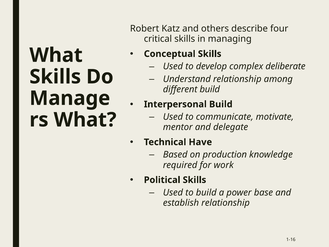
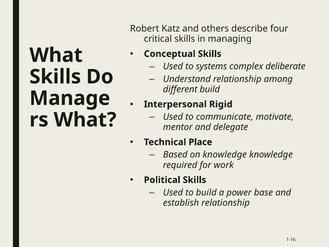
develop: develop -> systems
Interpersonal Build: Build -> Rigid
Have: Have -> Place
on production: production -> knowledge
